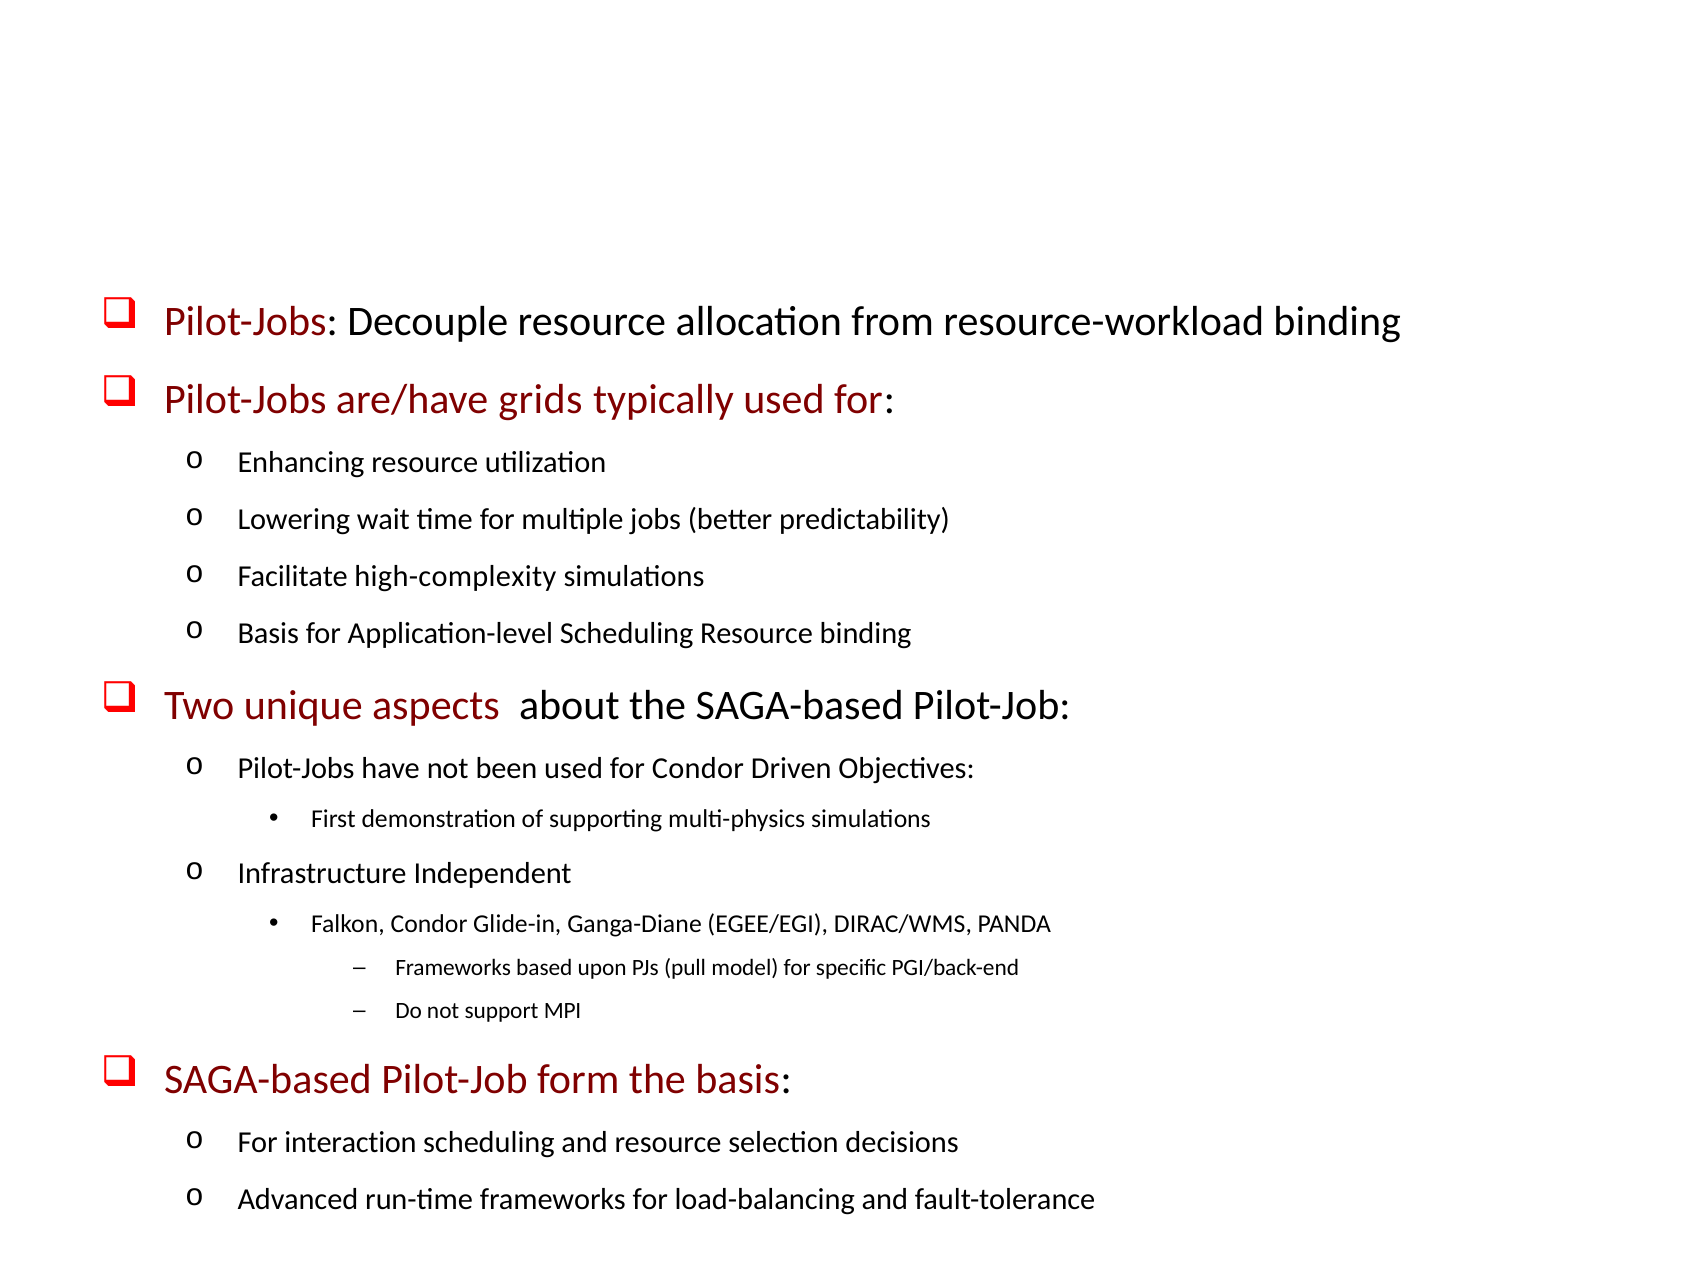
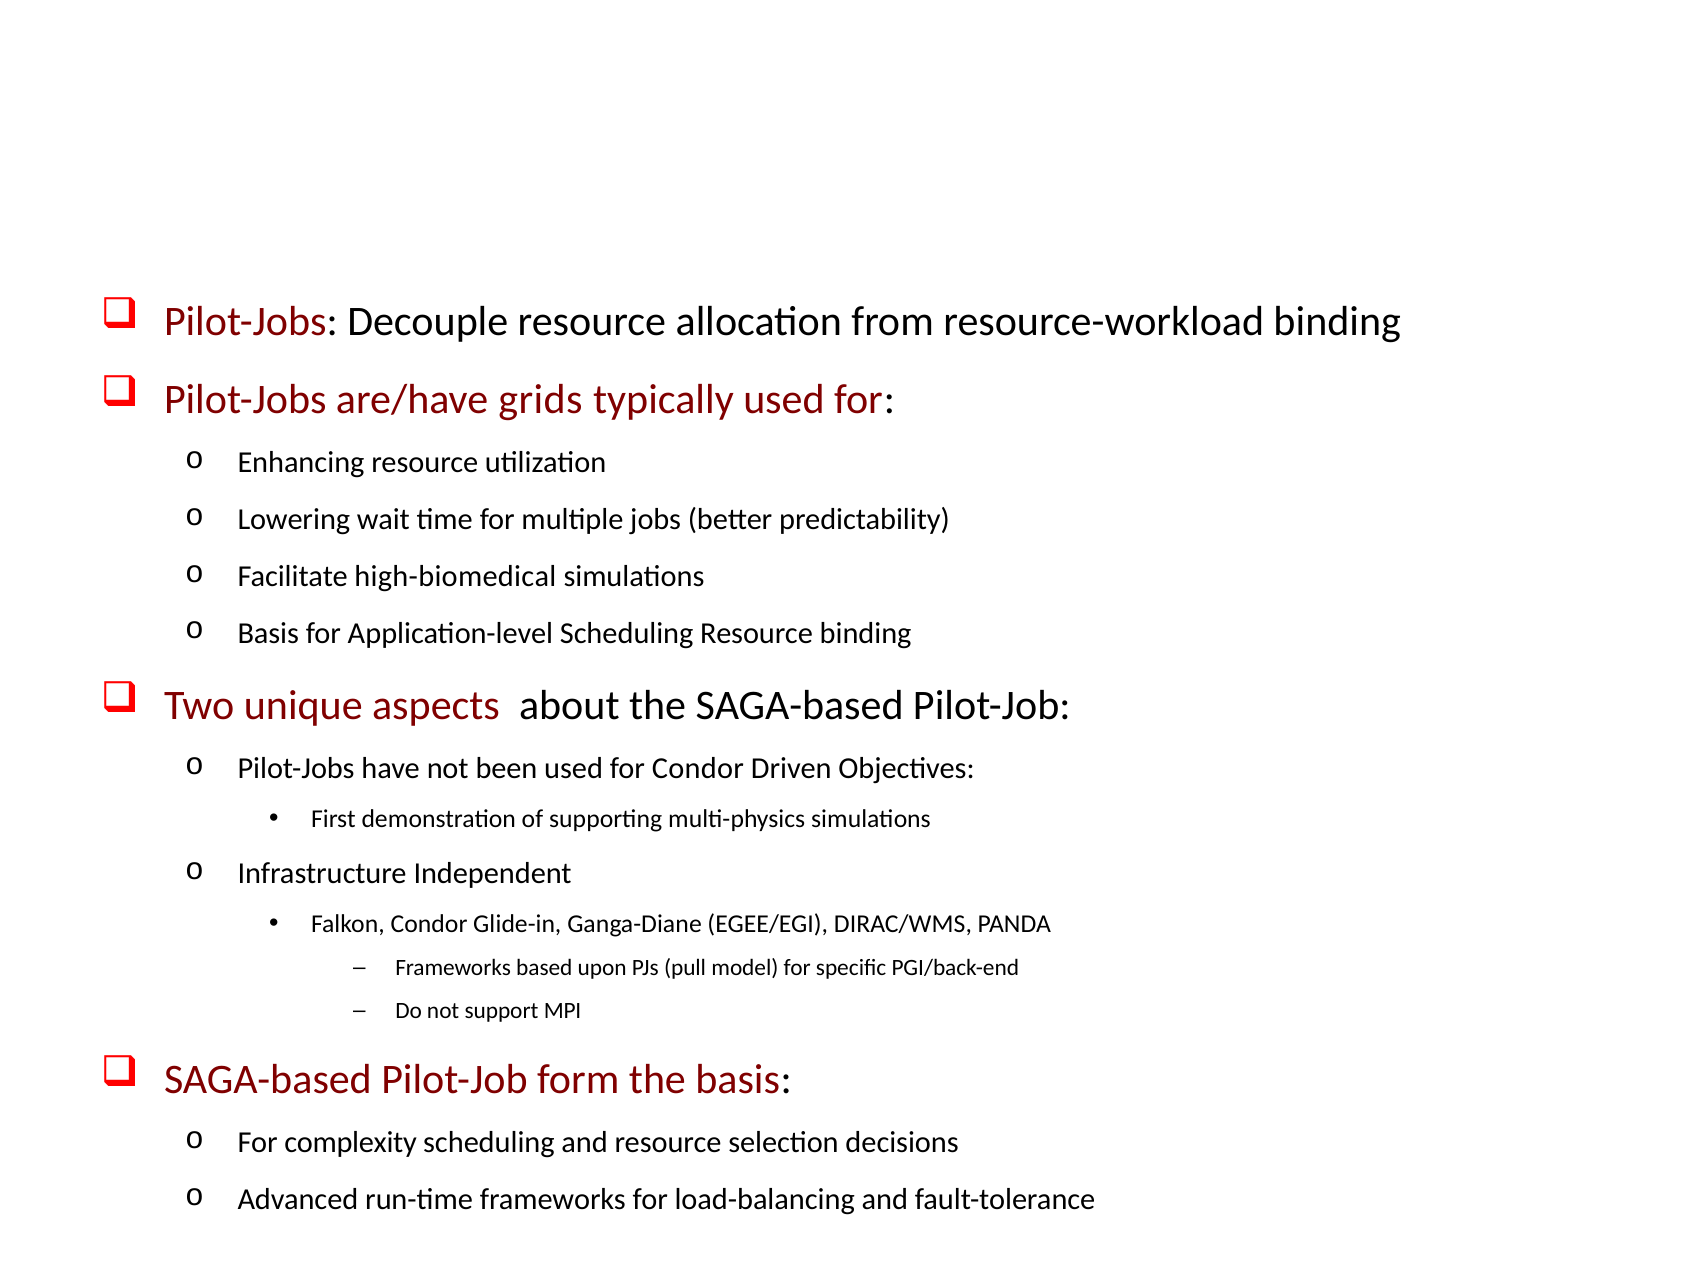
high-complexity: high-complexity -> high-biomedical
interaction: interaction -> complexity
